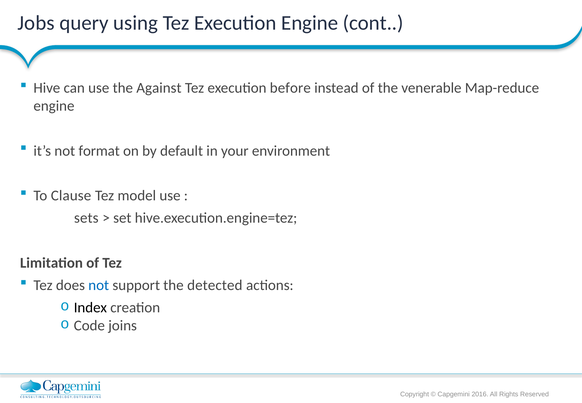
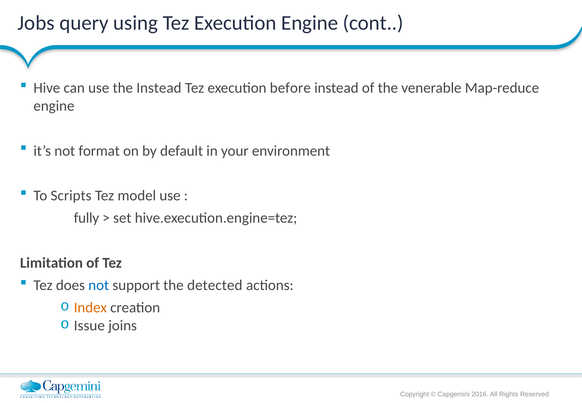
the Against: Against -> Instead
Clause: Clause -> Scripts
sets: sets -> fully
Index colour: black -> orange
Code: Code -> Issue
